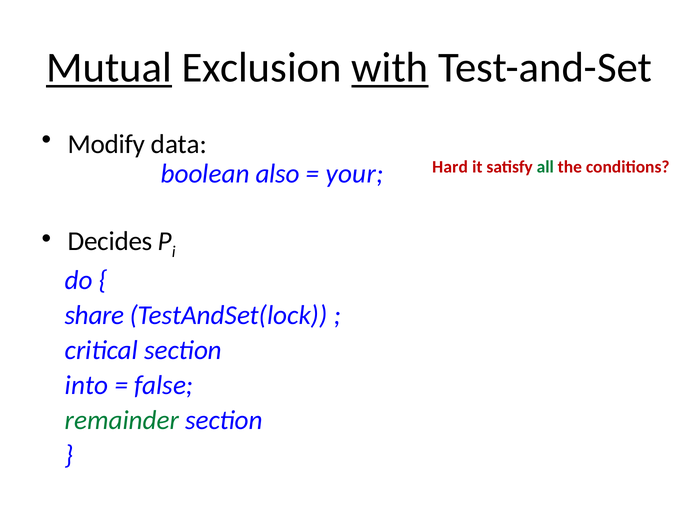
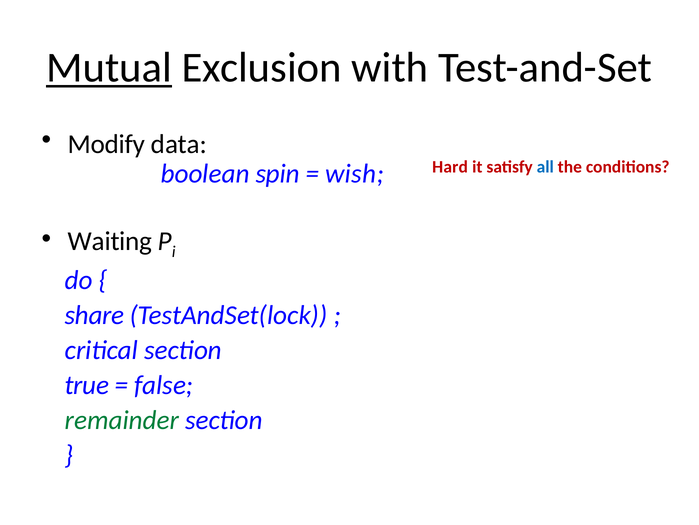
with underline: present -> none
all colour: green -> blue
also: also -> spin
your: your -> wish
Decides: Decides -> Waiting
into: into -> true
